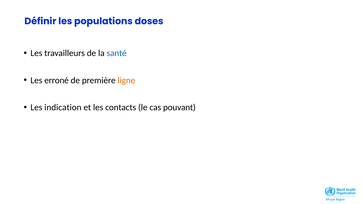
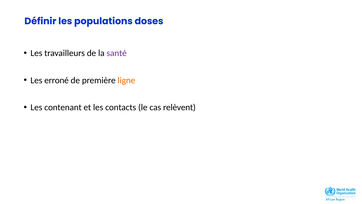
santé colour: blue -> purple
indication: indication -> contenant
pouvant: pouvant -> relèvent
